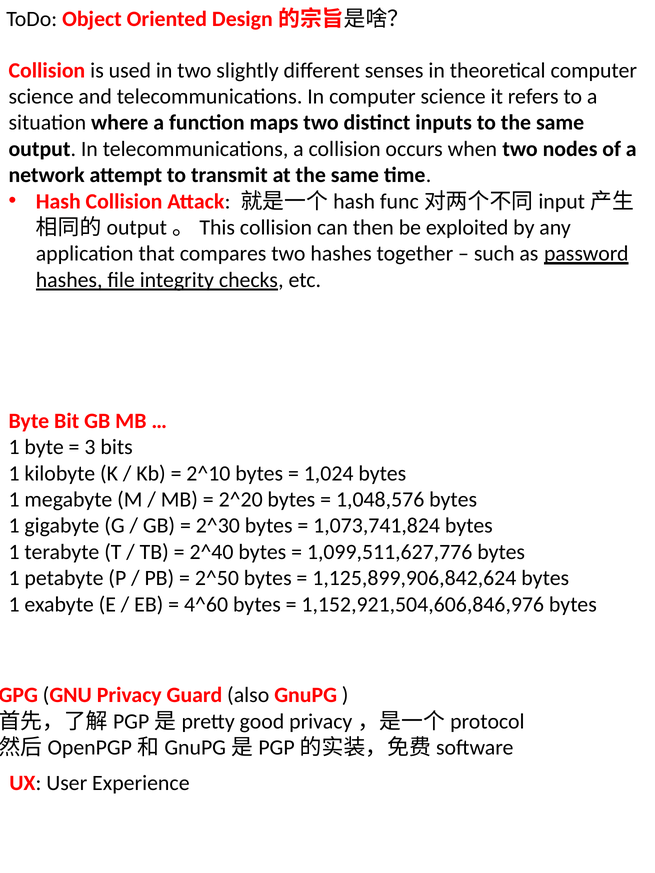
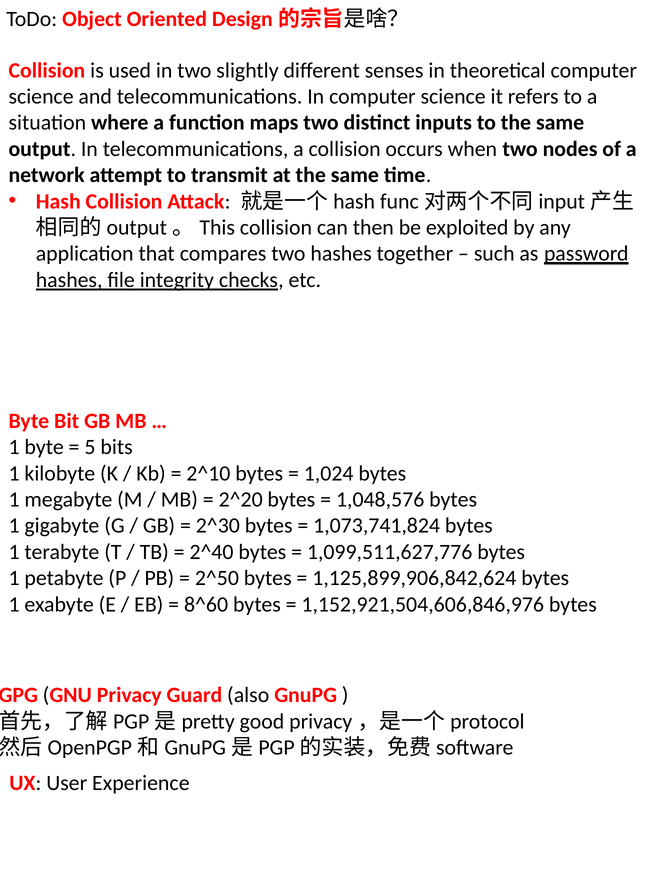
3: 3 -> 5
4^60: 4^60 -> 8^60
